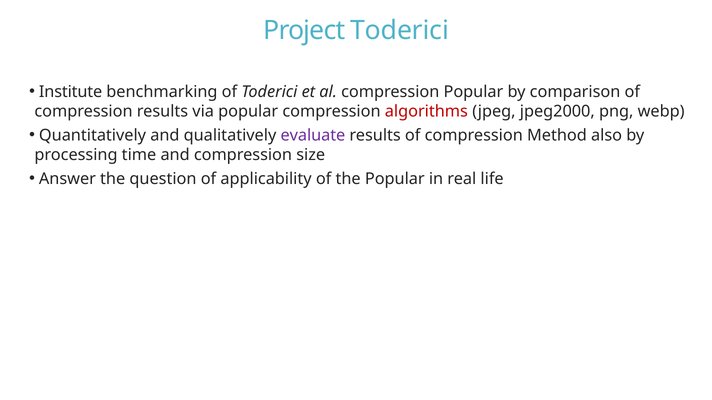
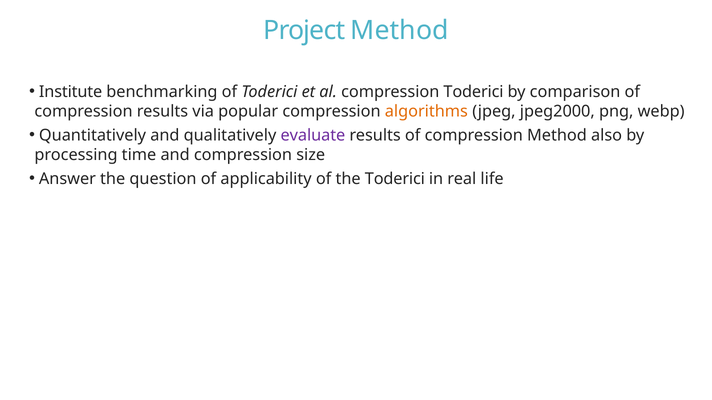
Project Toderici: Toderici -> Method
compression Popular: Popular -> Toderici
algorithms colour: red -> orange
the Popular: Popular -> Toderici
